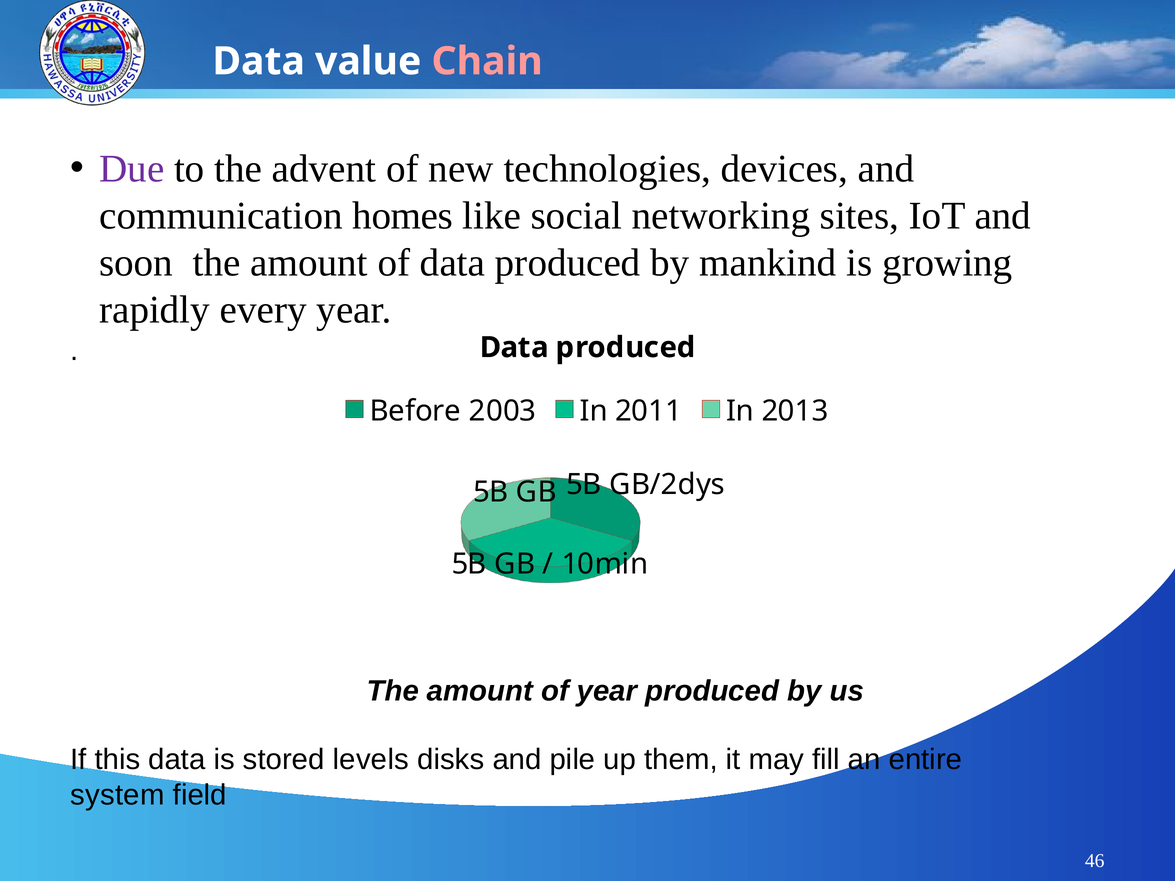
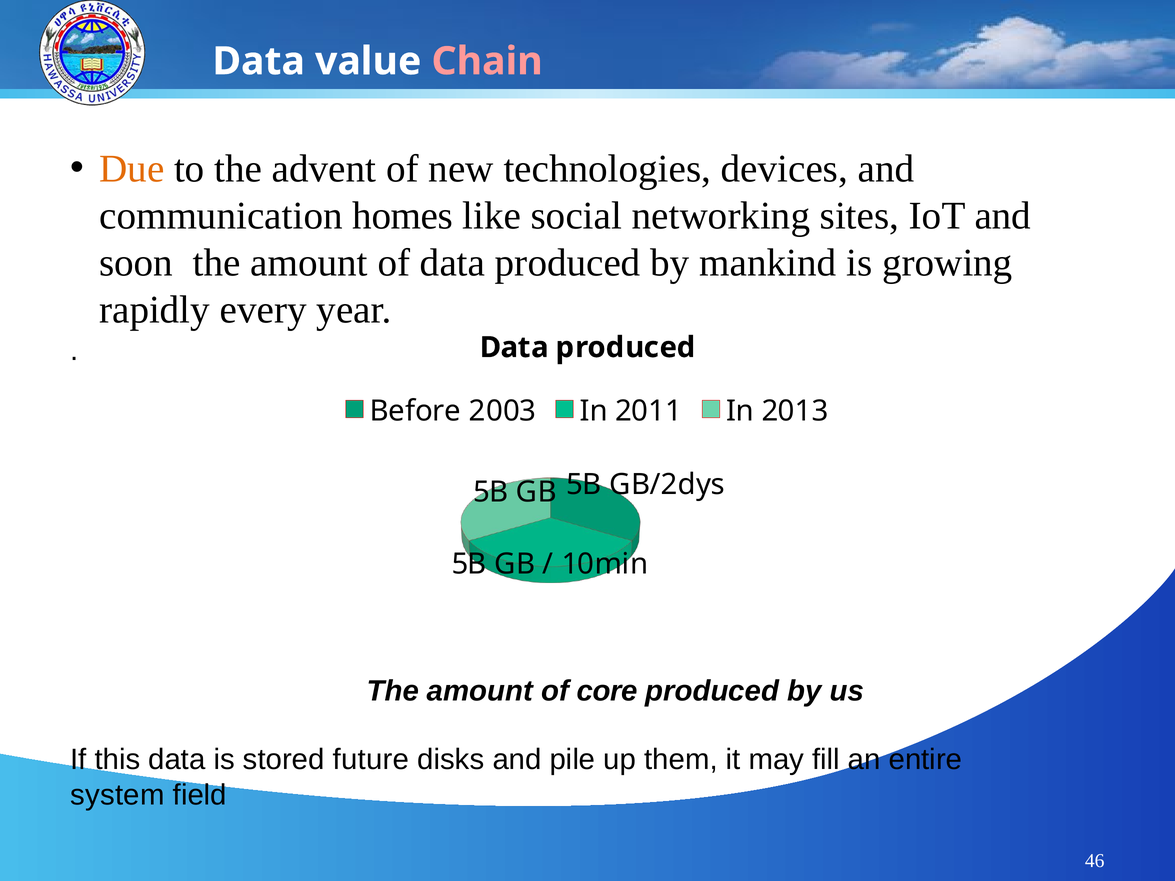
Due colour: purple -> orange
of year: year -> core
levels: levels -> future
